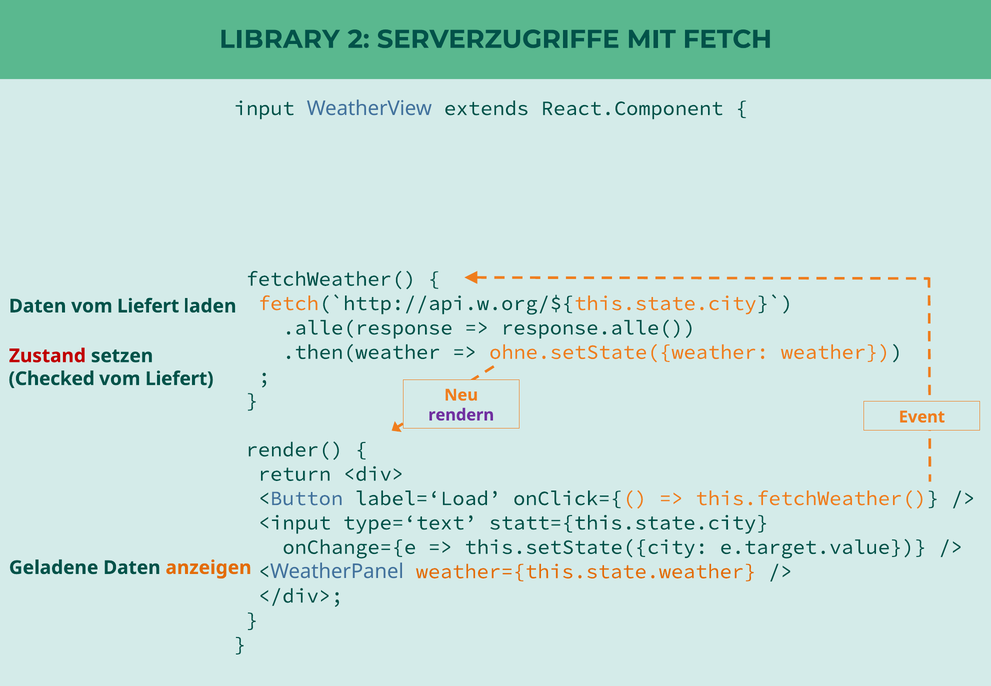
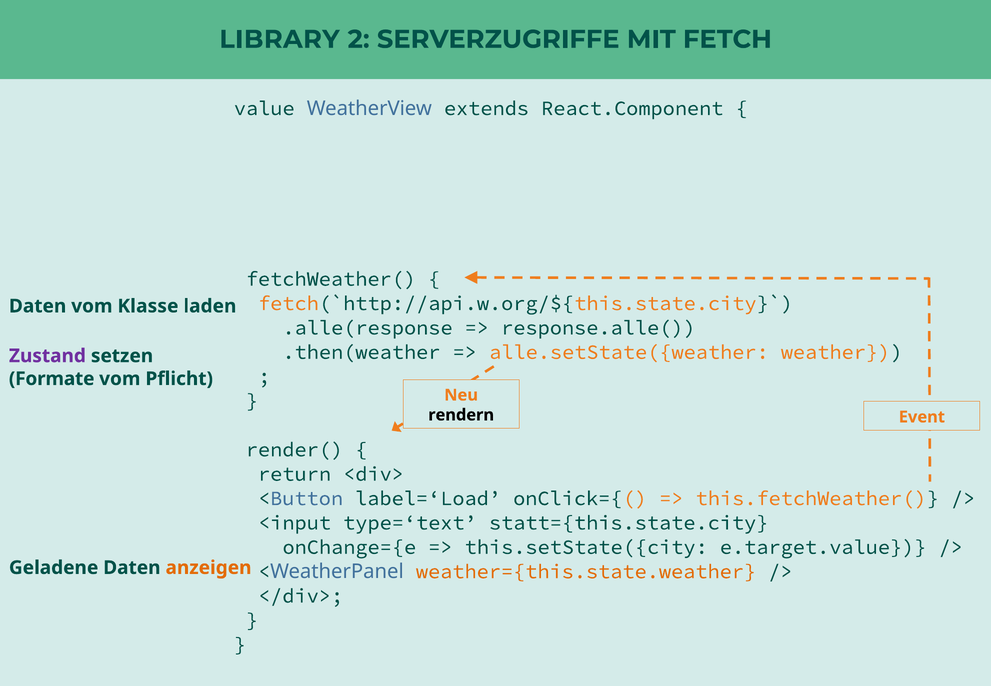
input: input -> value
Daten vom Liefert: Liefert -> Klasse
ohne.setState({weather: ohne.setState({weather -> alle.setState({weather
Zustand colour: red -> purple
Checked: Checked -> Formate
Liefert at (179, 379): Liefert -> Pflicht
rendern colour: purple -> black
